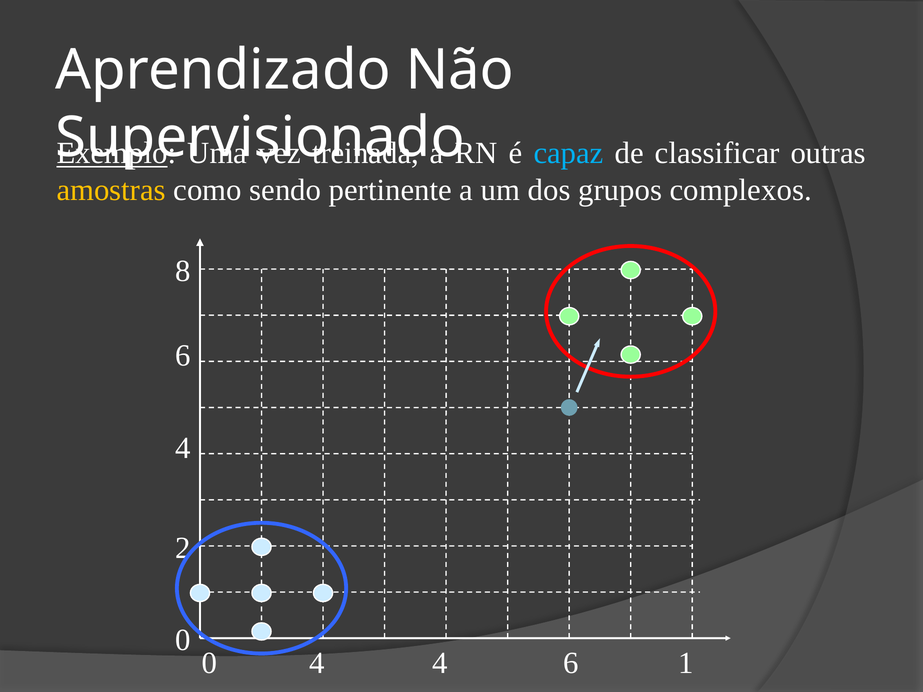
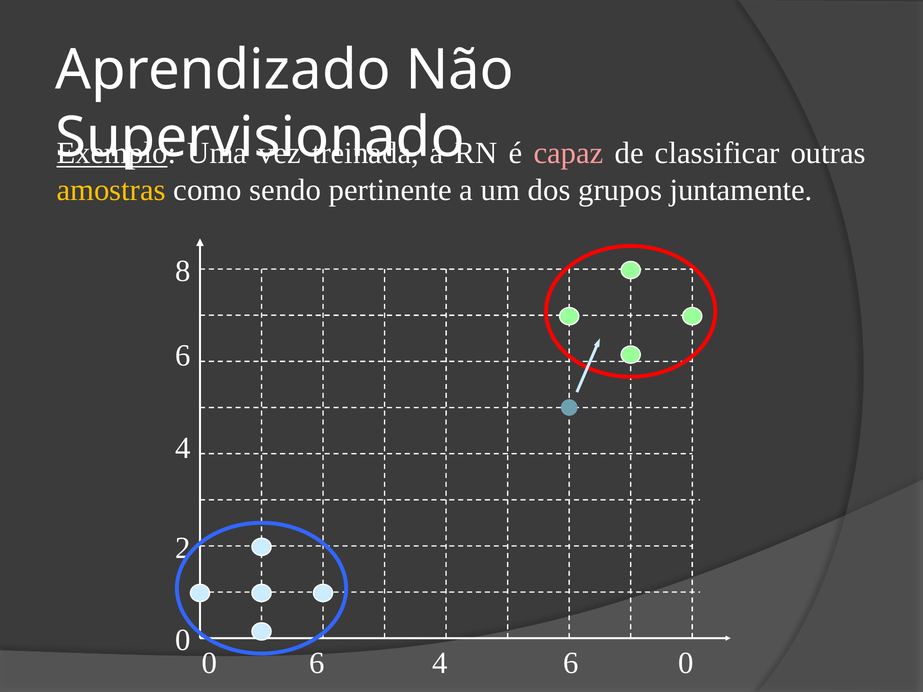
capaz colour: light blue -> pink
complexos: complexos -> juntamente
0 4: 4 -> 6
6 1: 1 -> 0
